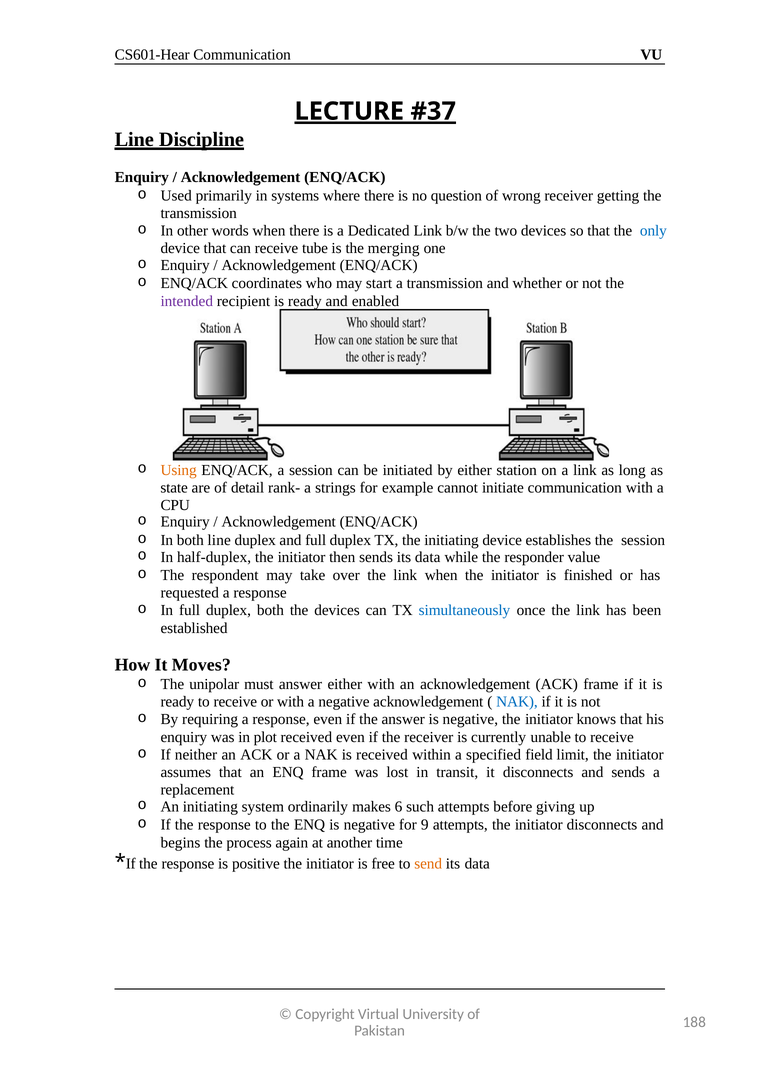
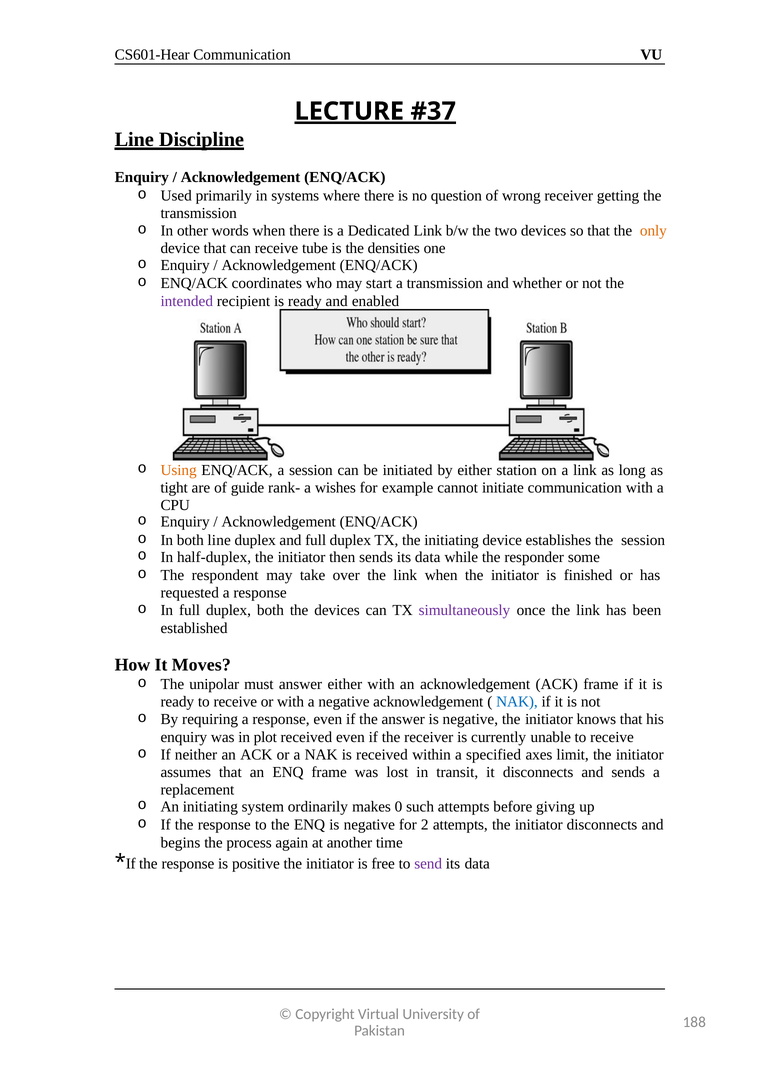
only colour: blue -> orange
merging: merging -> densities
state: state -> tight
detail: detail -> guide
strings: strings -> wishes
value: value -> some
simultaneously colour: blue -> purple
field: field -> axes
6: 6 -> 0
9: 9 -> 2
send colour: orange -> purple
